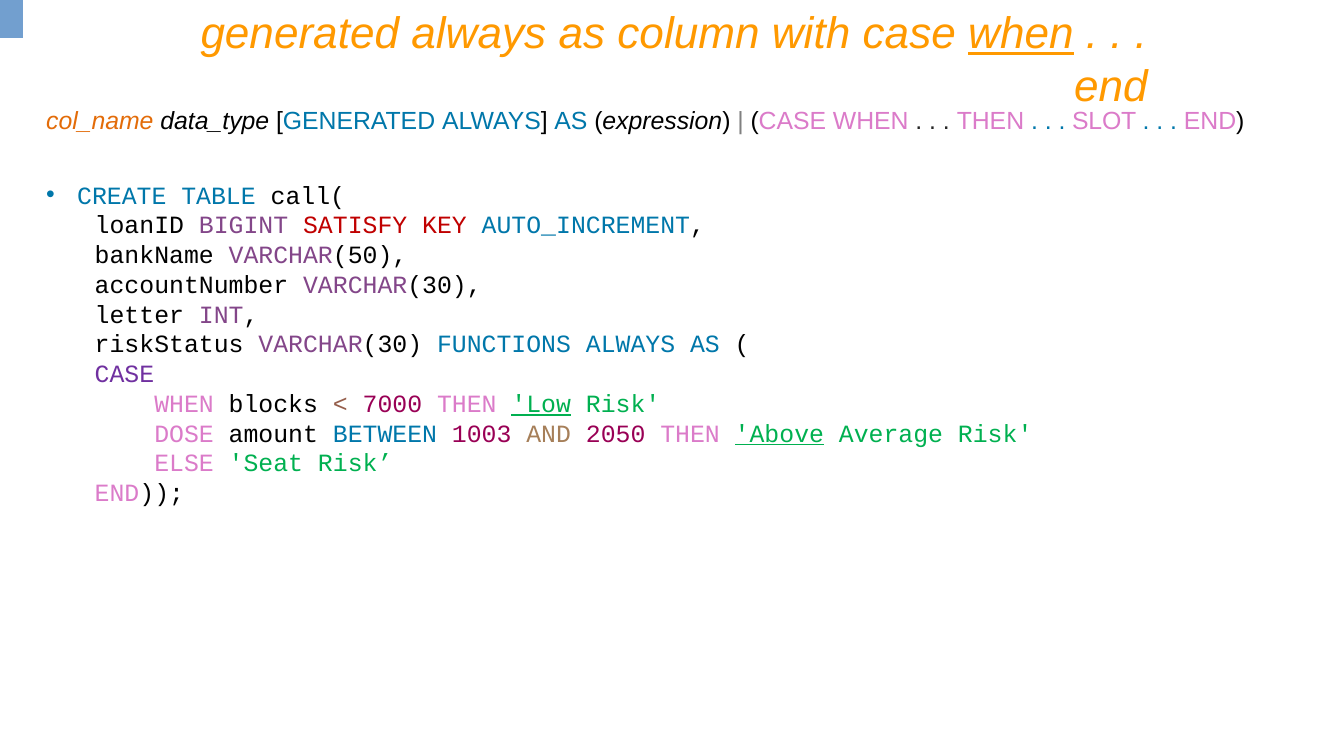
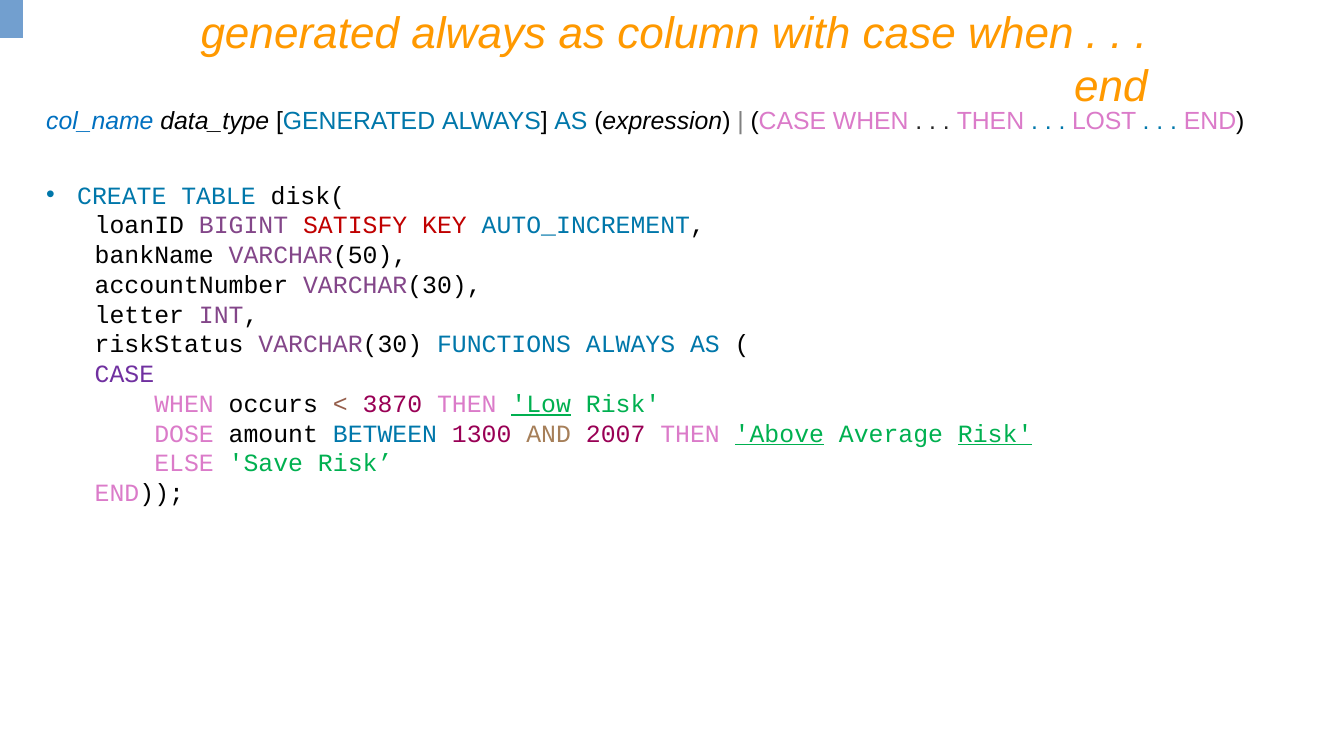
when at (1021, 34) underline: present -> none
col_name colour: orange -> blue
SLOT: SLOT -> LOST
call(: call( -> disk(
blocks: blocks -> occurs
7000: 7000 -> 3870
1003: 1003 -> 1300
2050: 2050 -> 2007
Risk at (995, 434) underline: none -> present
Seat: Seat -> Save
